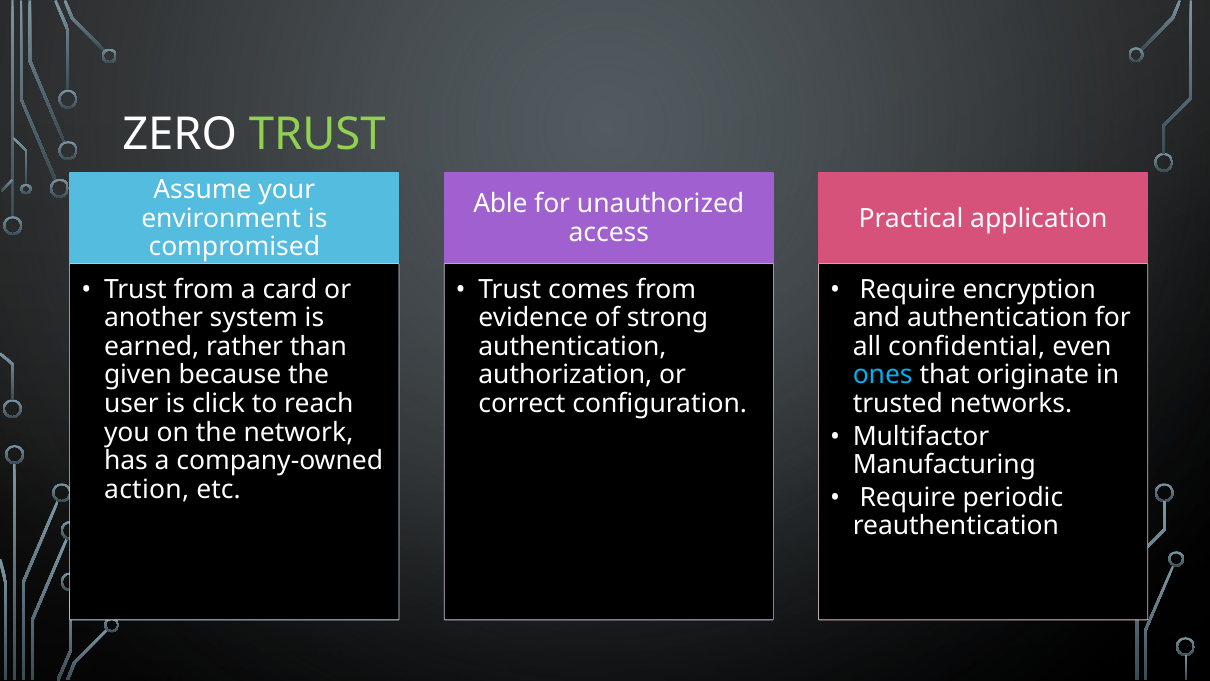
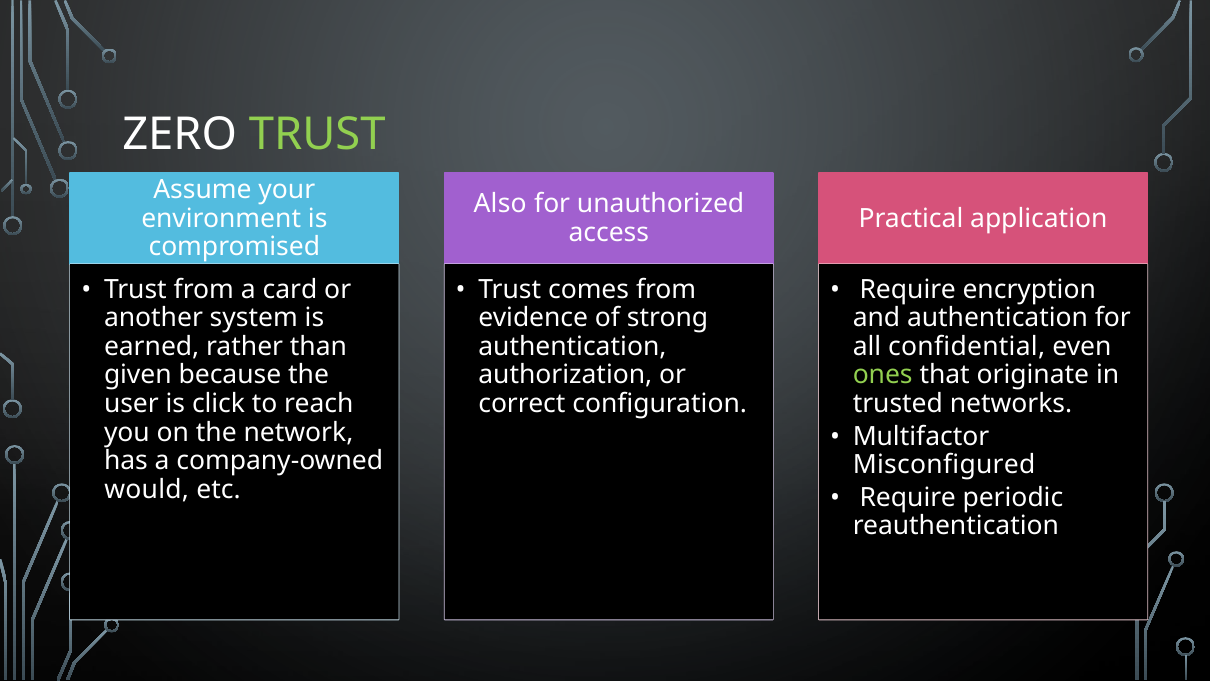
Able: Able -> Also
ones colour: light blue -> light green
Manufacturing: Manufacturing -> Misconfigured
action: action -> would
